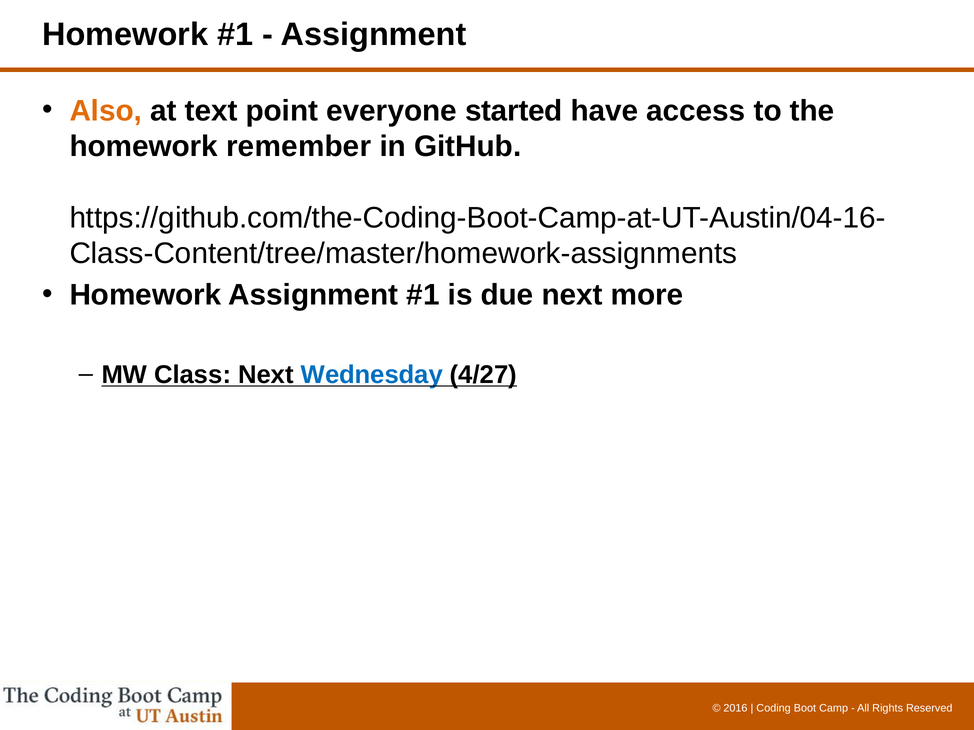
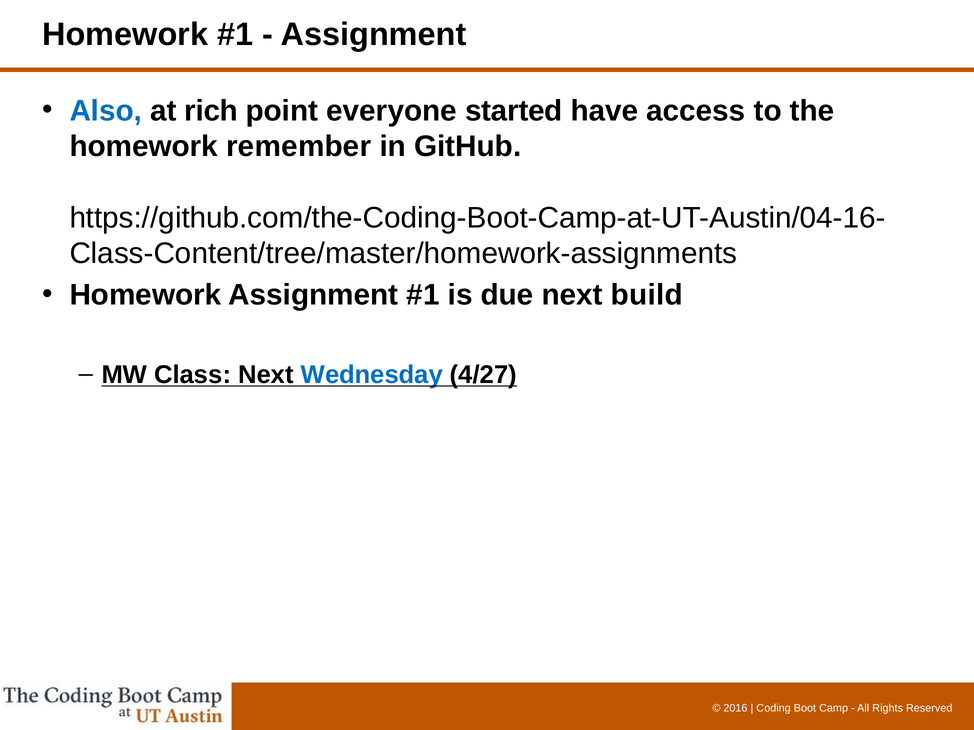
Also colour: orange -> blue
text: text -> rich
more: more -> build
